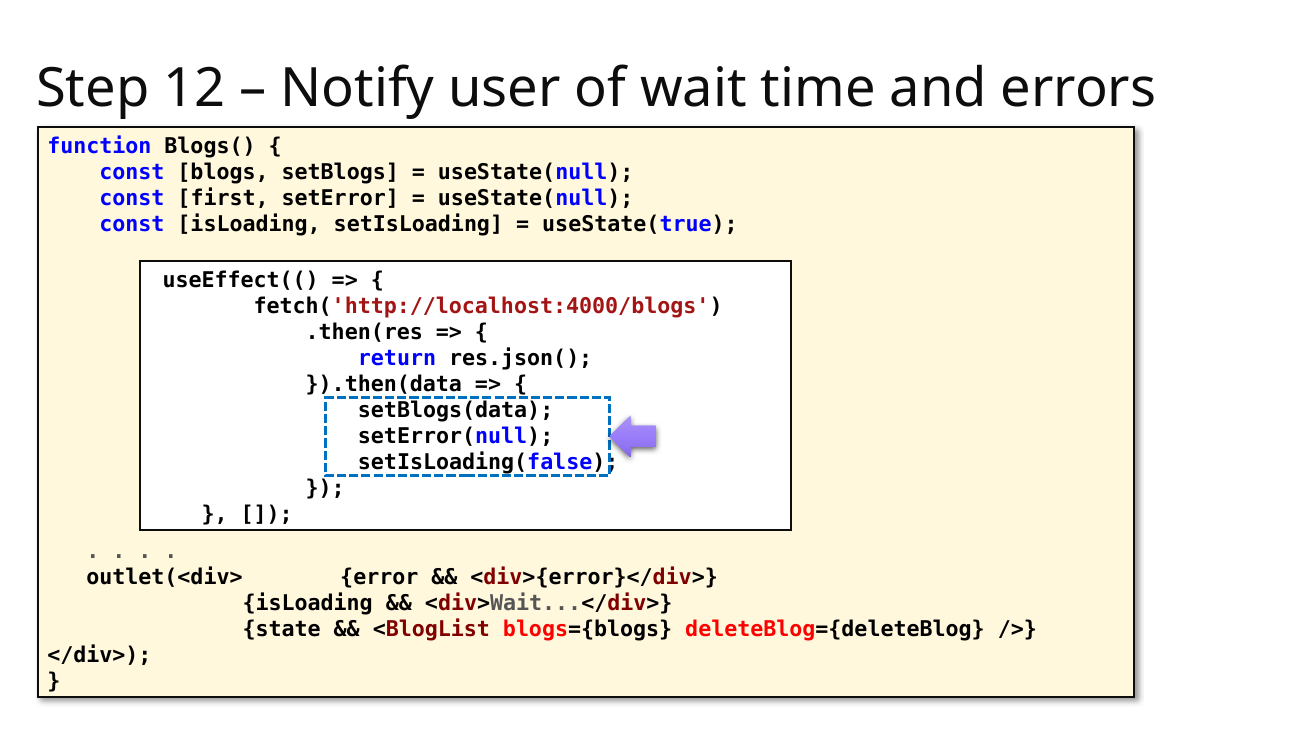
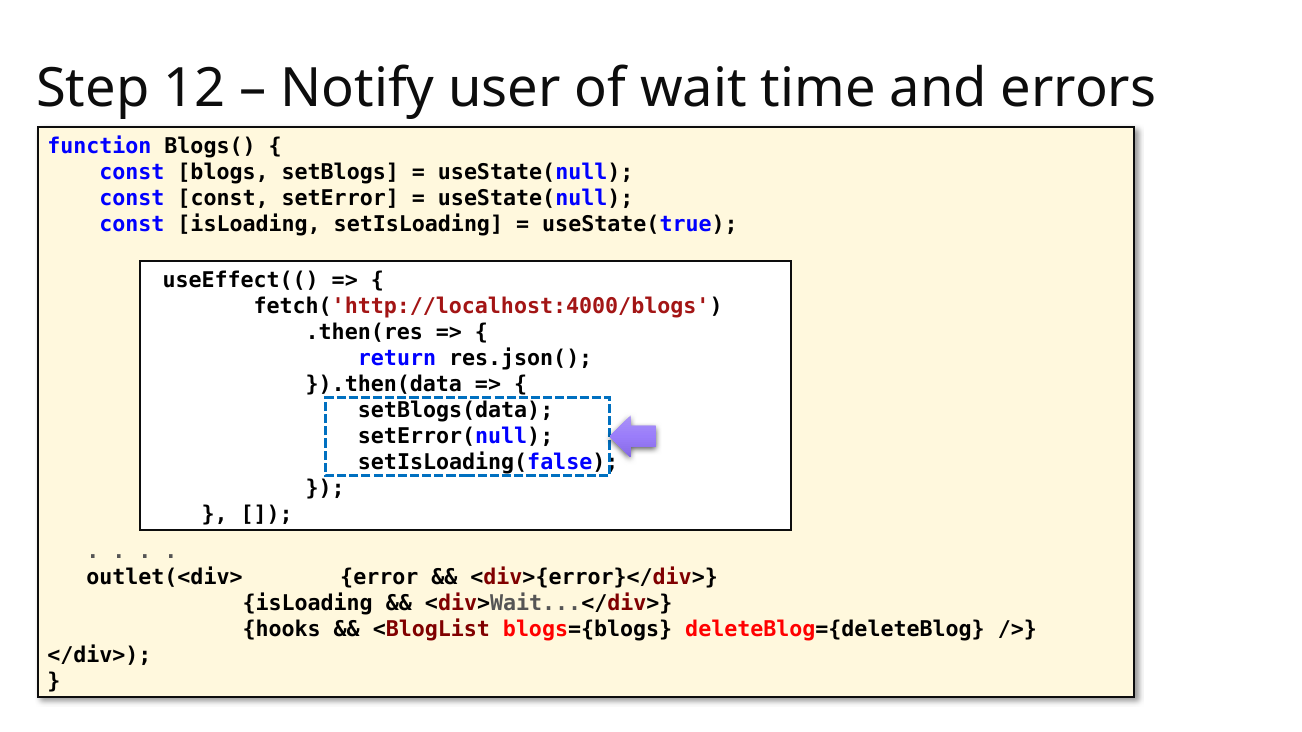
const first: first -> const
state: state -> hooks
